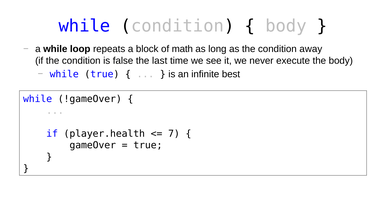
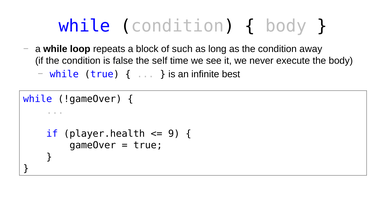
math: math -> such
last: last -> self
7: 7 -> 9
